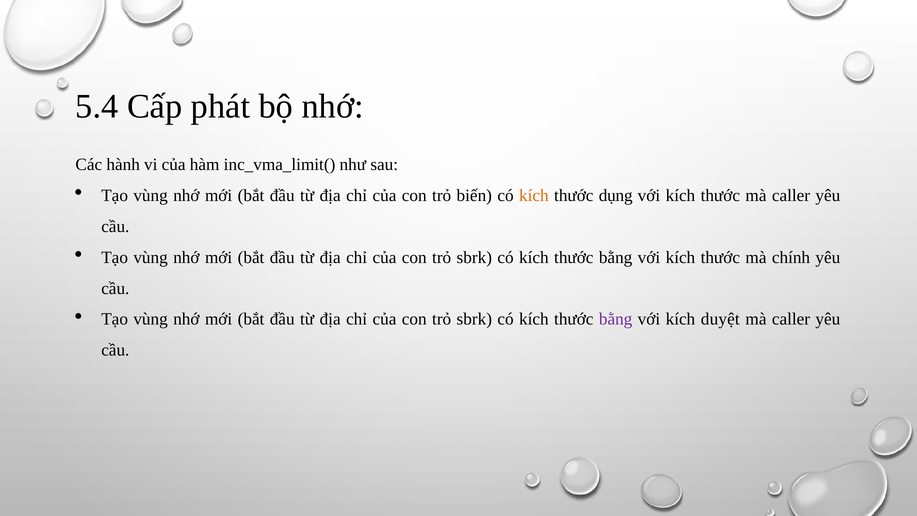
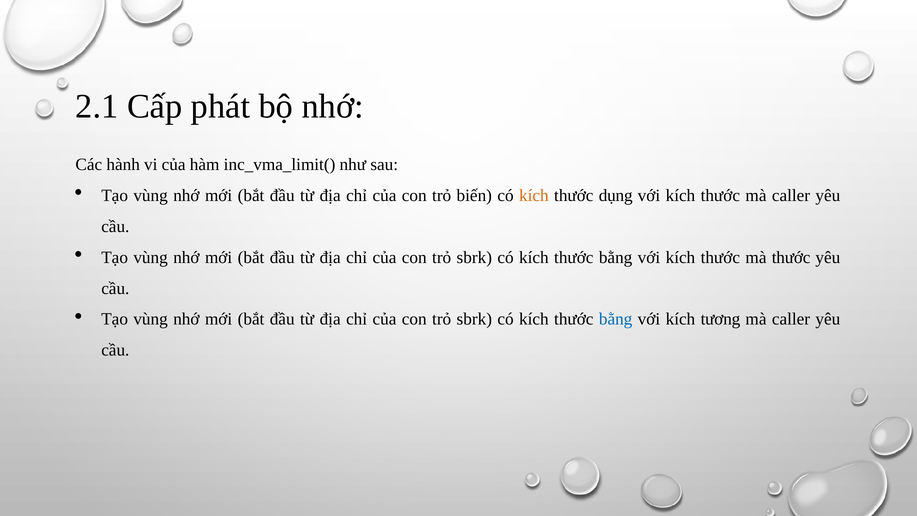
5.4: 5.4 -> 2.1
mà chính: chính -> thước
bằng at (616, 319) colour: purple -> blue
duyệt: duyệt -> tương
